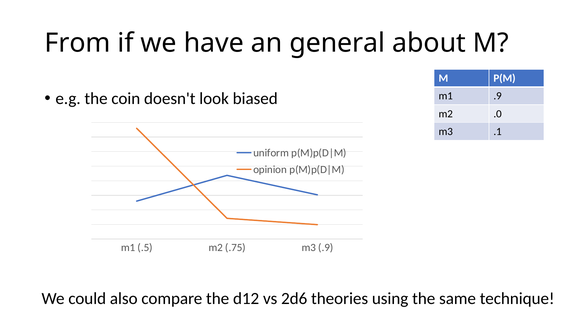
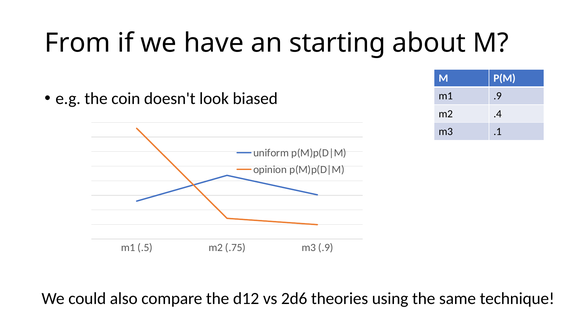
general: general -> starting
.0: .0 -> .4
